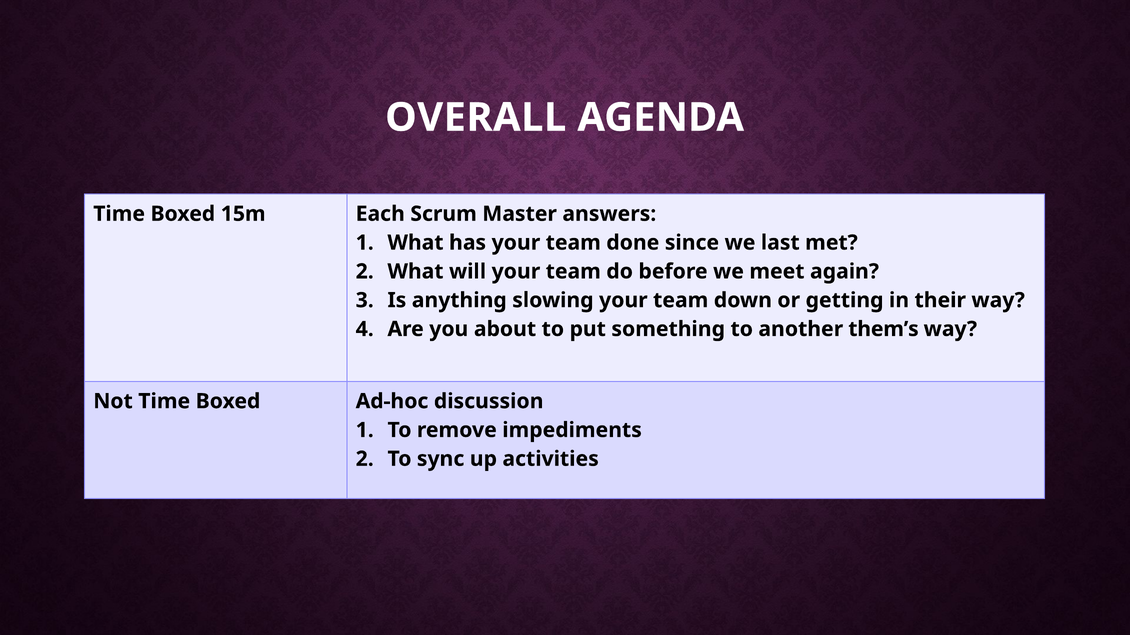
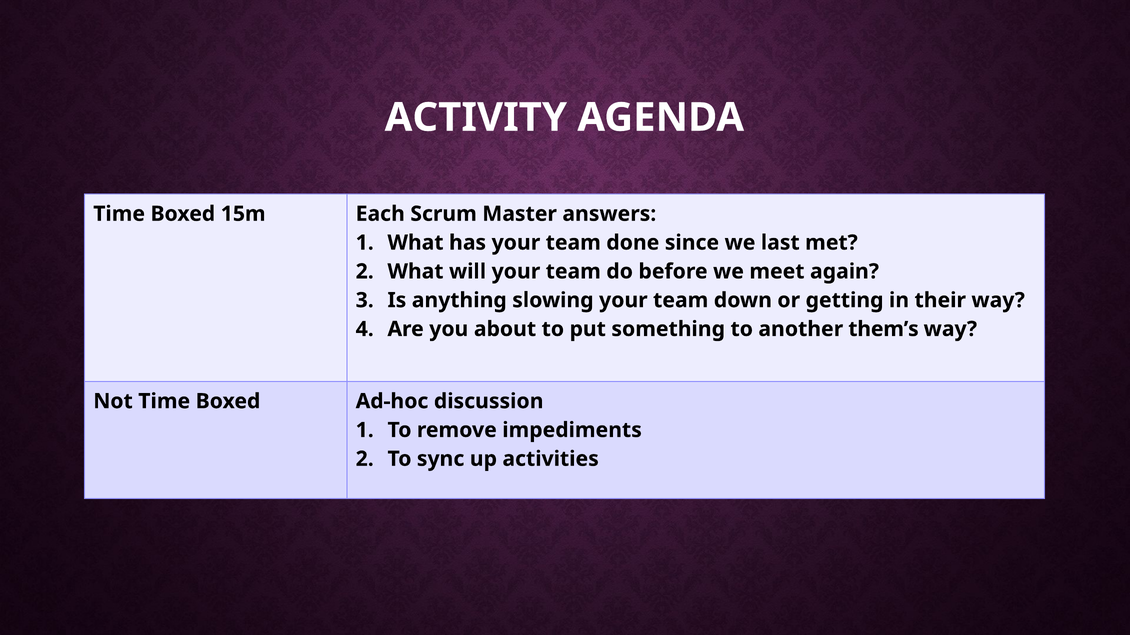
OVERALL: OVERALL -> ACTIVITY
